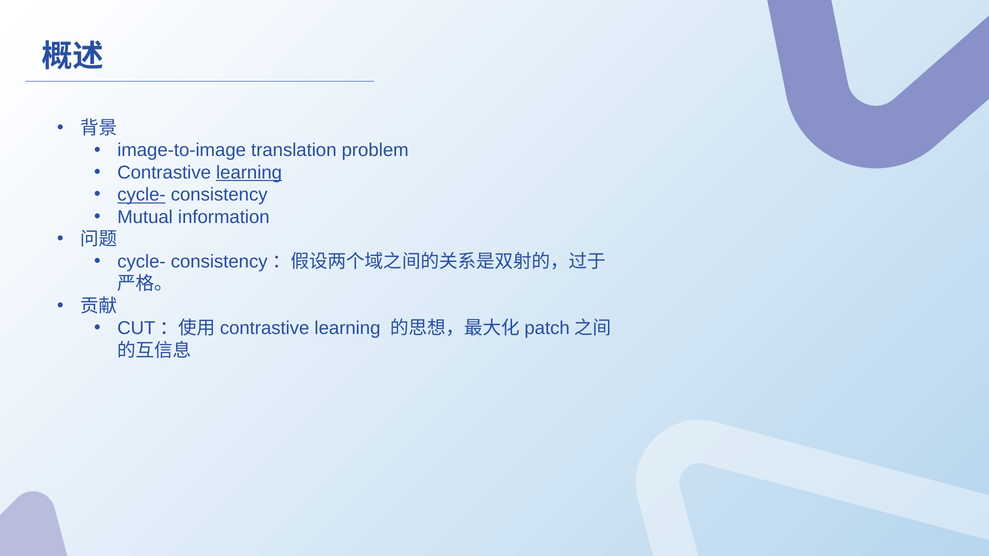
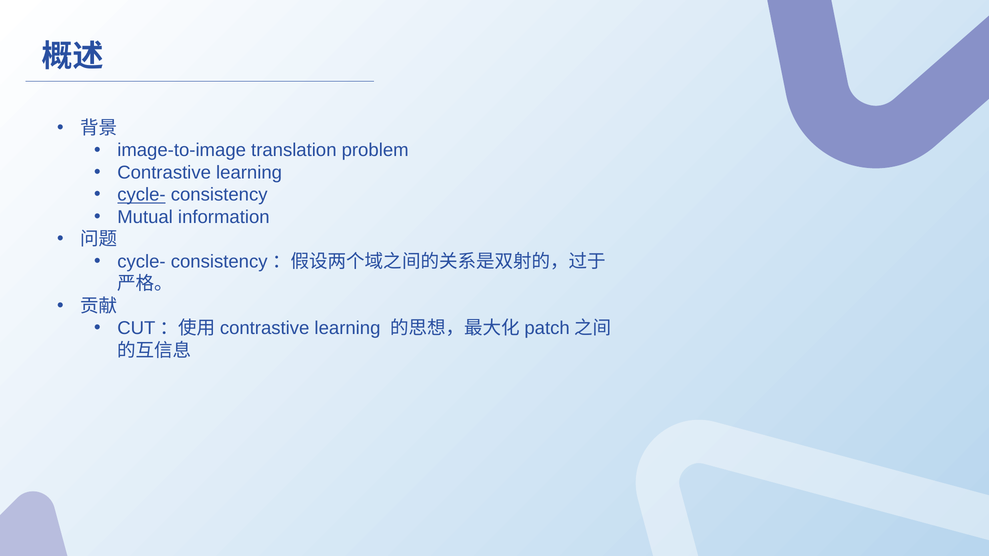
learning at (249, 173) underline: present -> none
